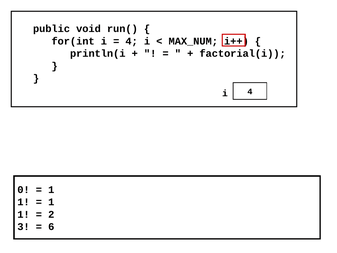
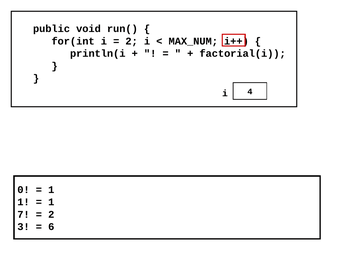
4 at (132, 41): 4 -> 2
1 at (24, 214): 1 -> 7
